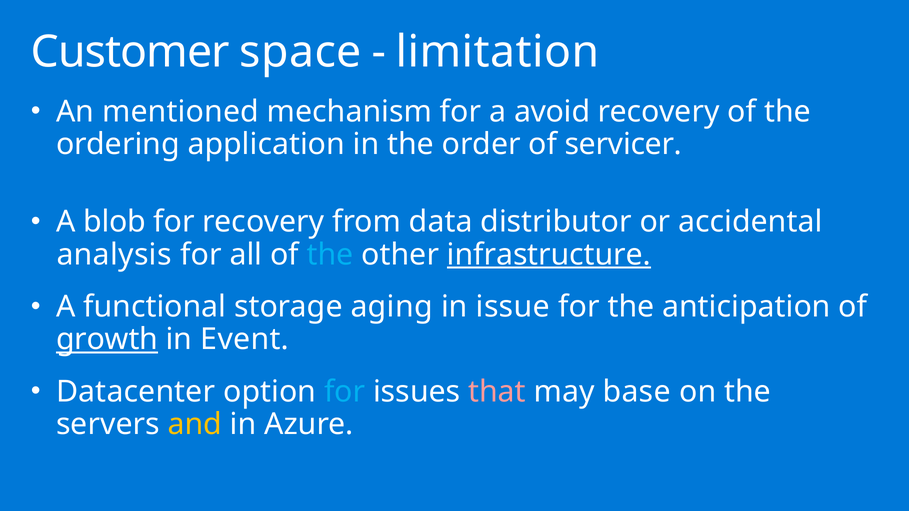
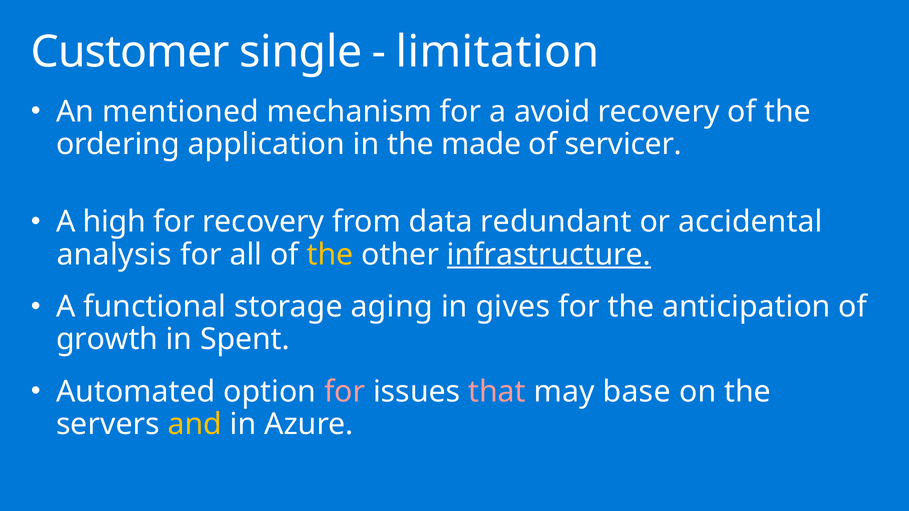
space: space -> single
order: order -> made
blob: blob -> high
distributor: distributor -> redundant
the at (330, 255) colour: light blue -> yellow
issue: issue -> gives
growth underline: present -> none
Event: Event -> Spent
Datacenter: Datacenter -> Automated
for at (345, 392) colour: light blue -> pink
